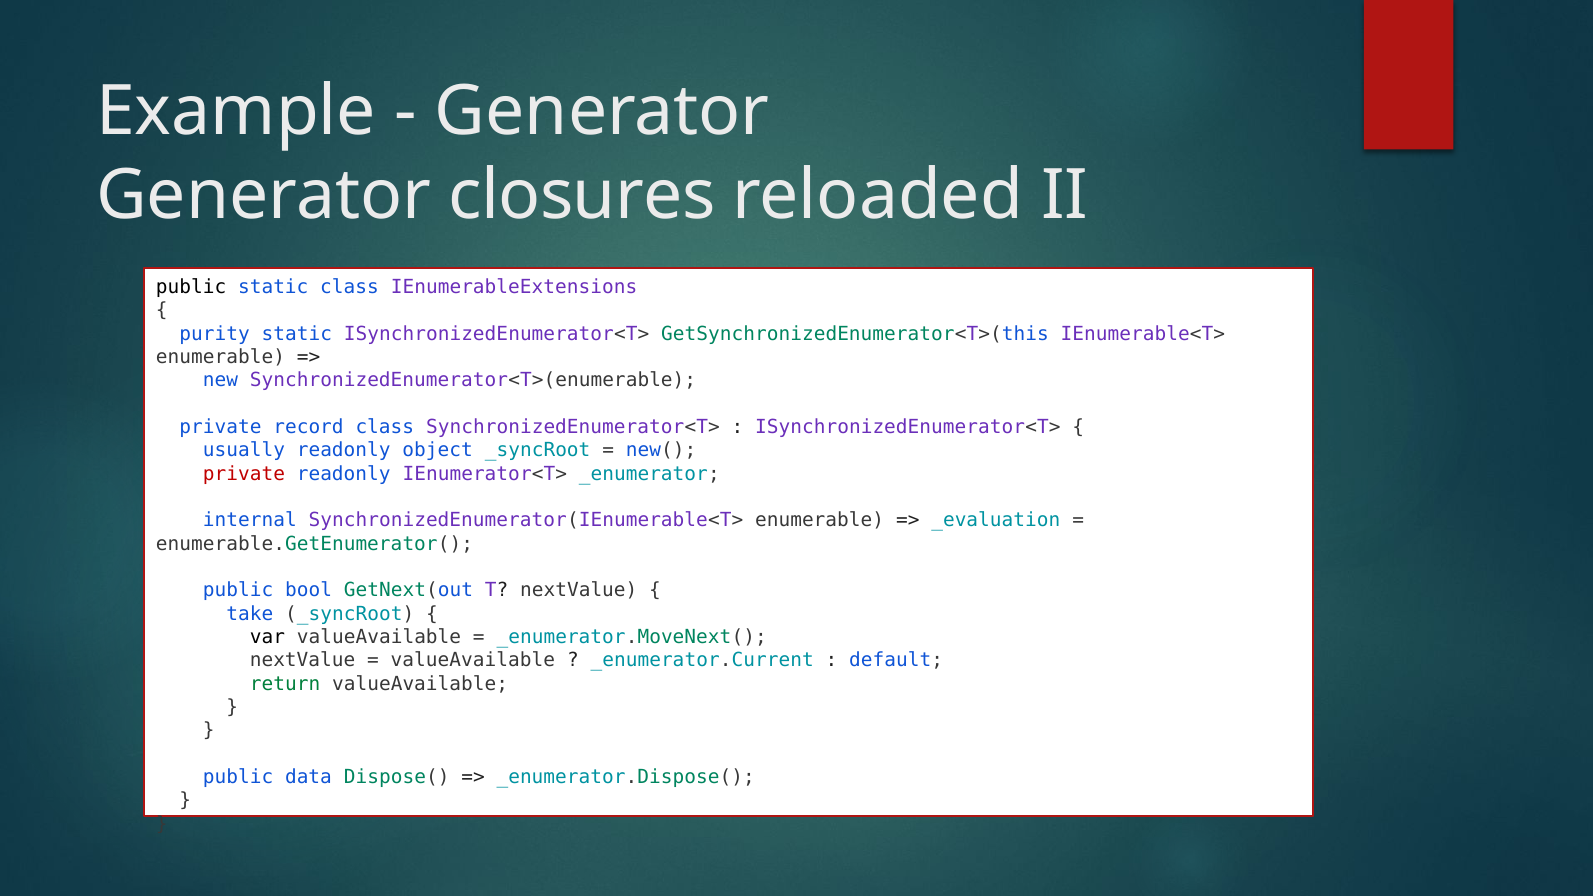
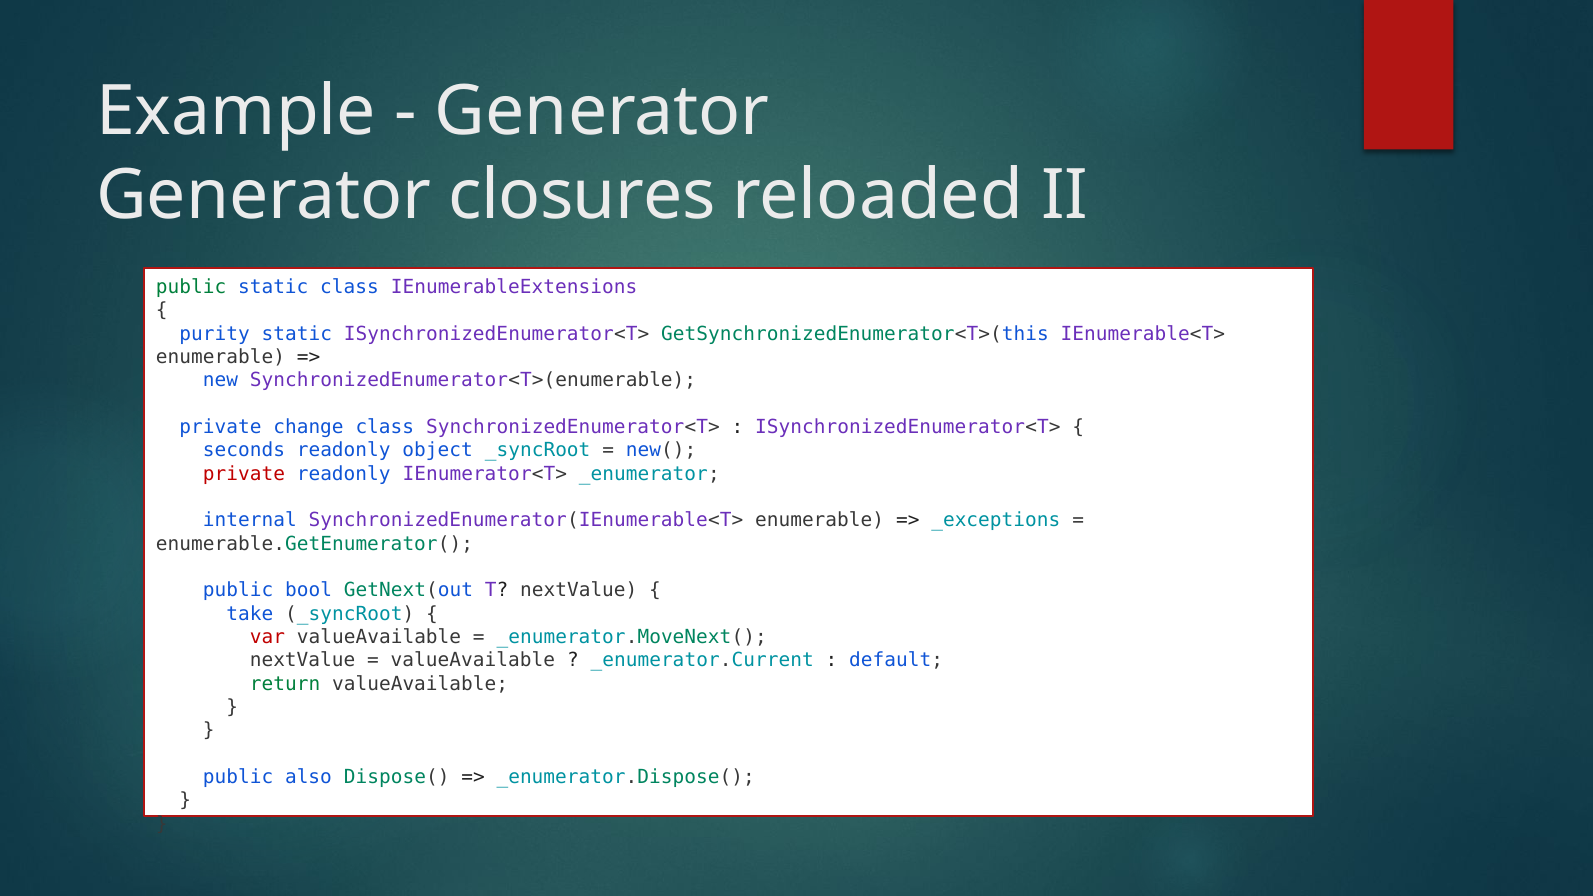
public at (191, 287) colour: black -> green
record: record -> change
usually: usually -> seconds
_evaluation: _evaluation -> _exceptions
var colour: black -> red
data: data -> also
